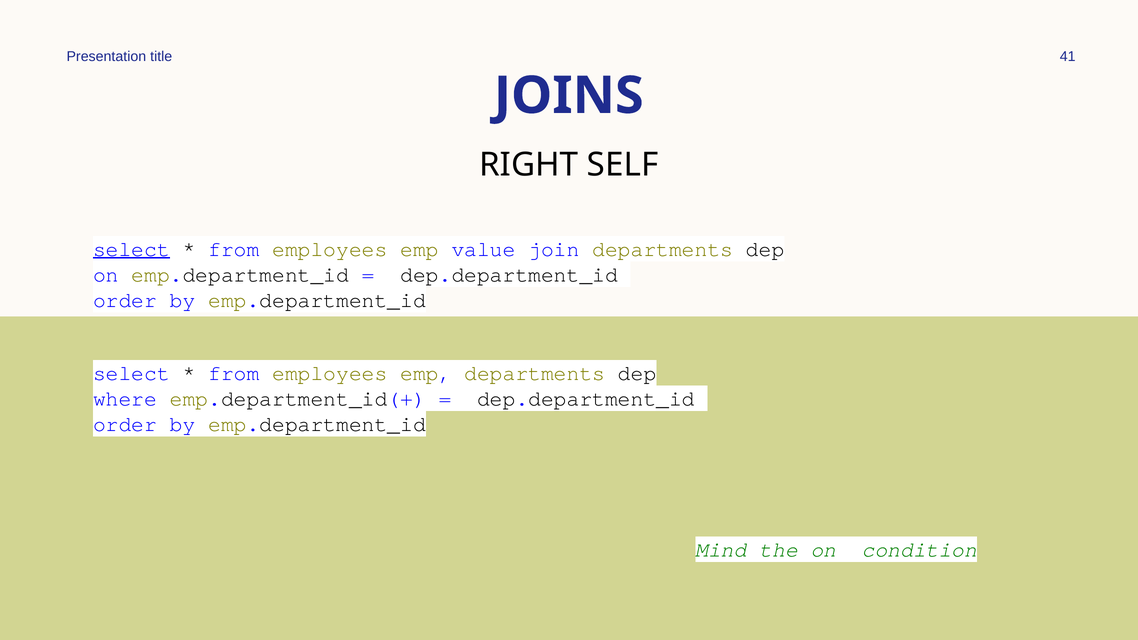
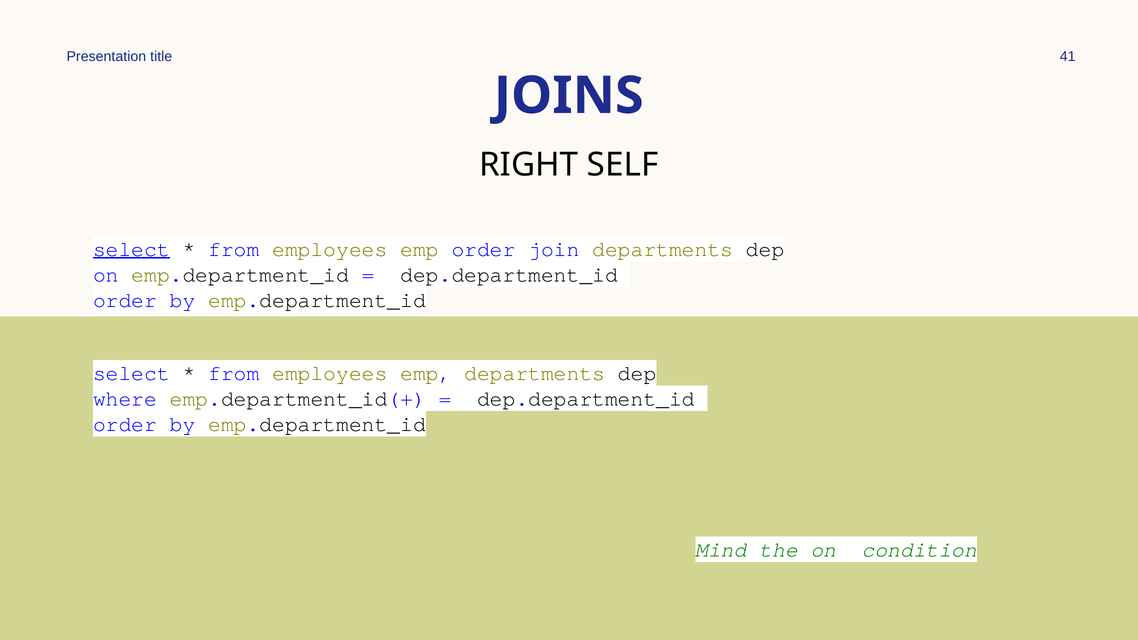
emp value: value -> order
